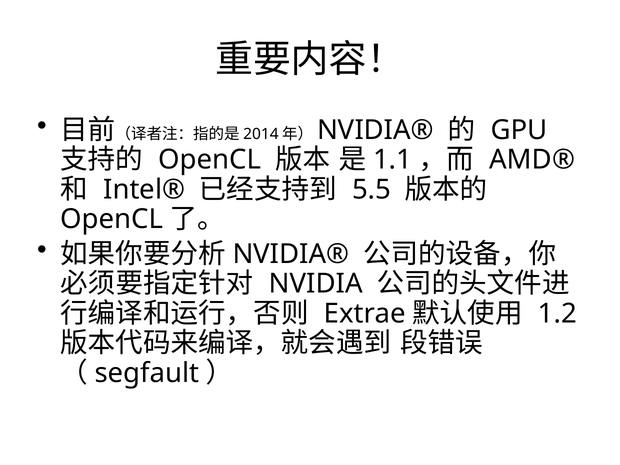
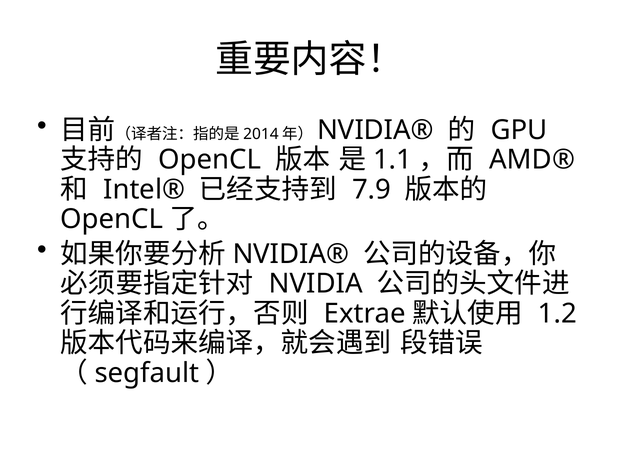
5.5: 5.5 -> 7.9
